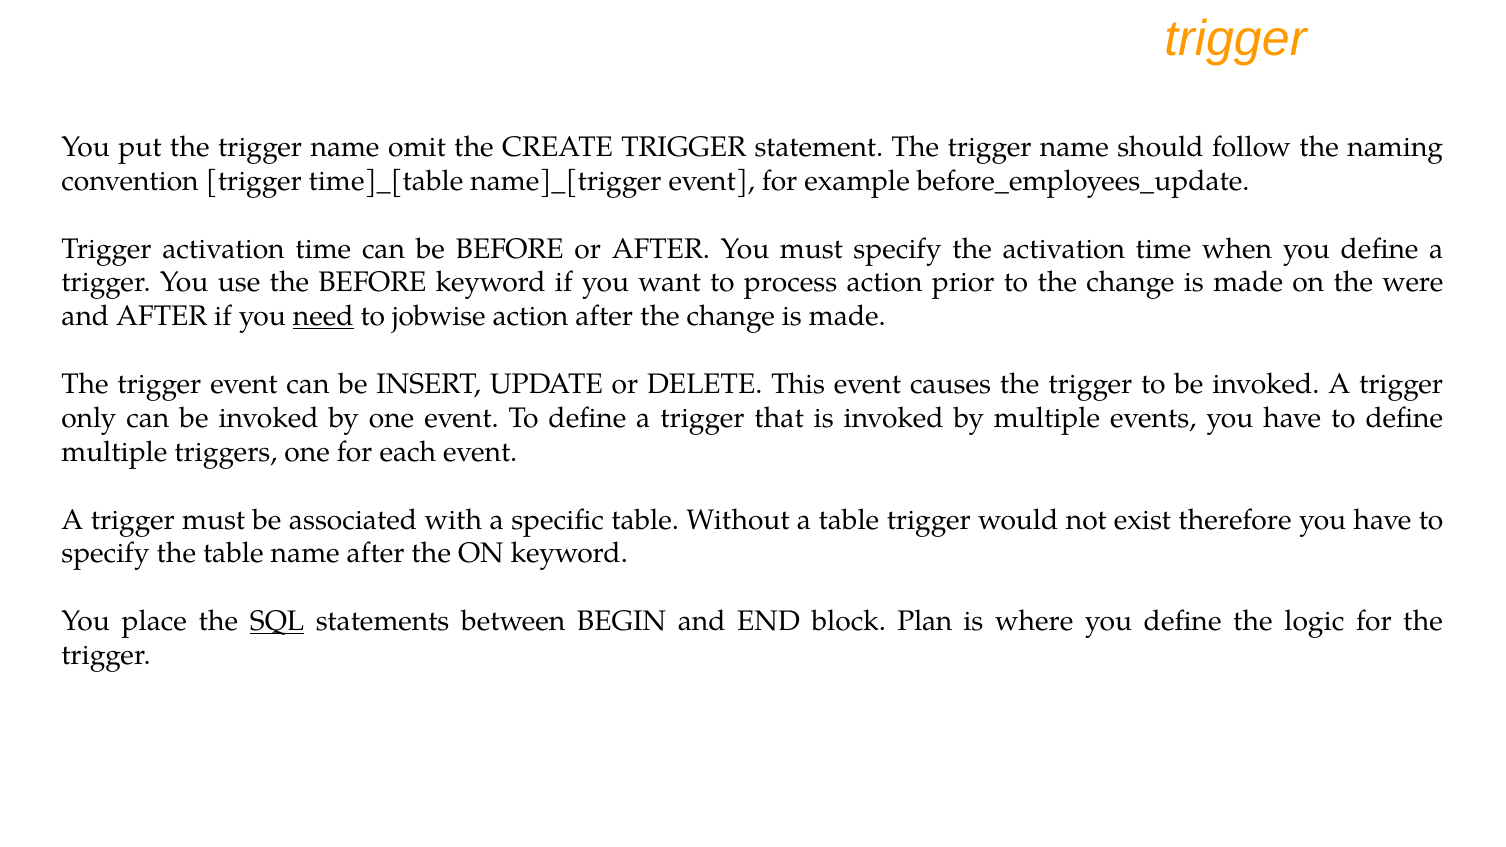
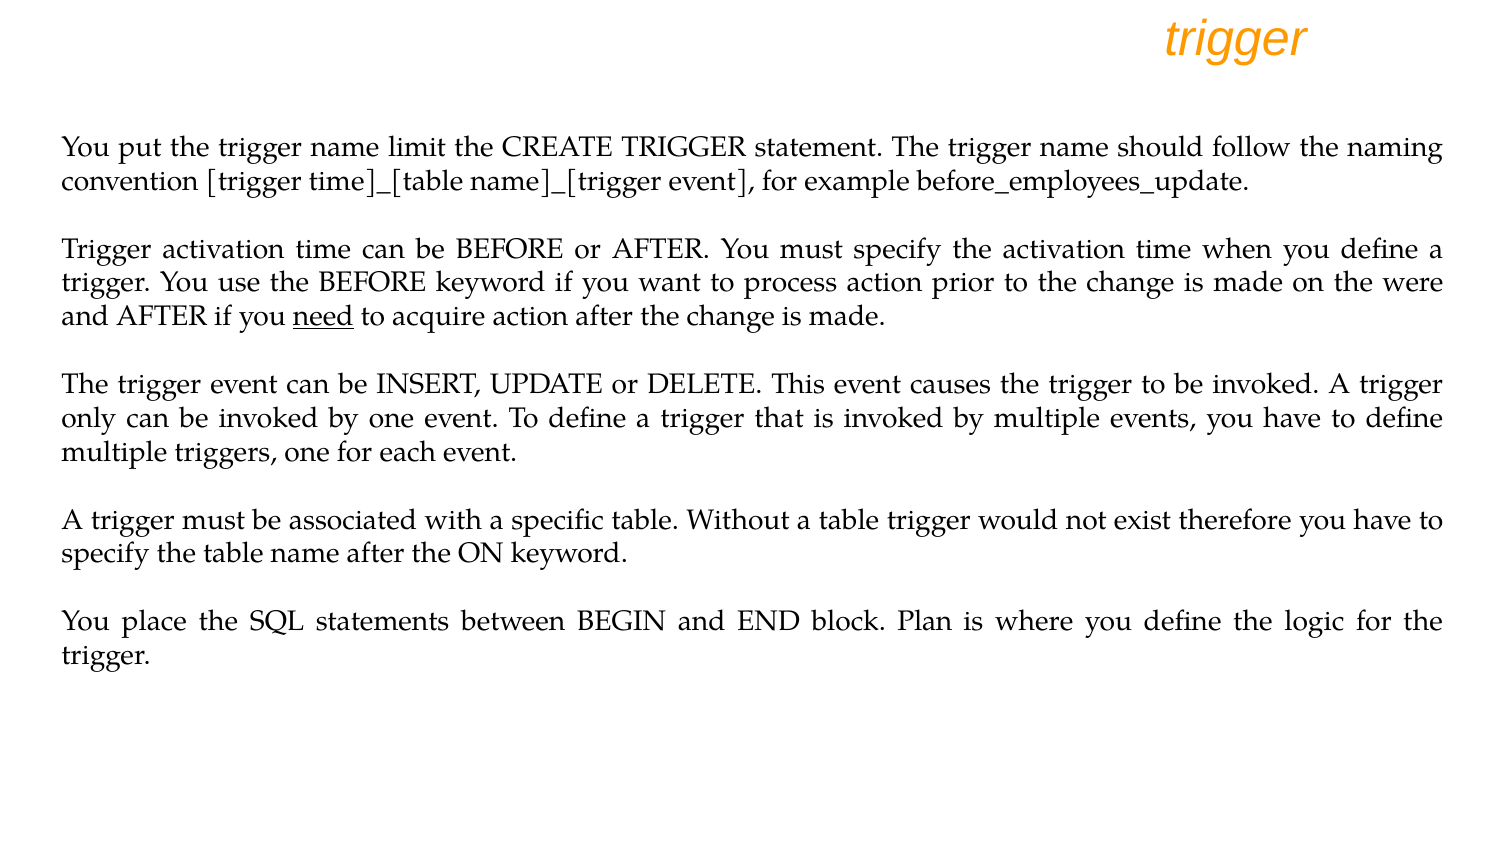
omit: omit -> limit
jobwise: jobwise -> acquire
SQL underline: present -> none
